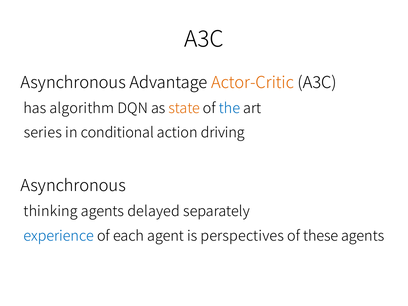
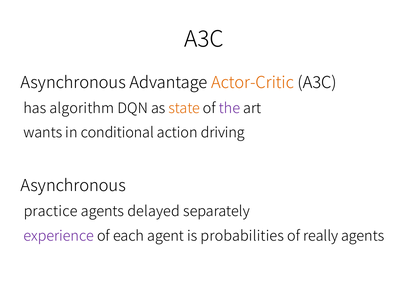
the colour: blue -> purple
series: series -> wants
thinking: thinking -> practice
experience colour: blue -> purple
perspectives: perspectives -> probabilities
these: these -> really
